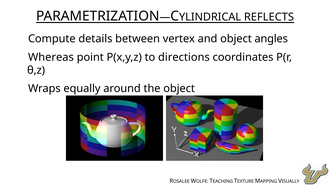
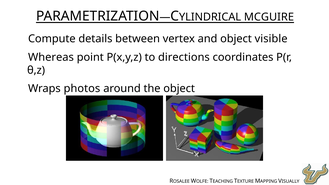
REFLECTS: REFLECTS -> MCGUIRE
angles: angles -> visible
equally: equally -> photos
